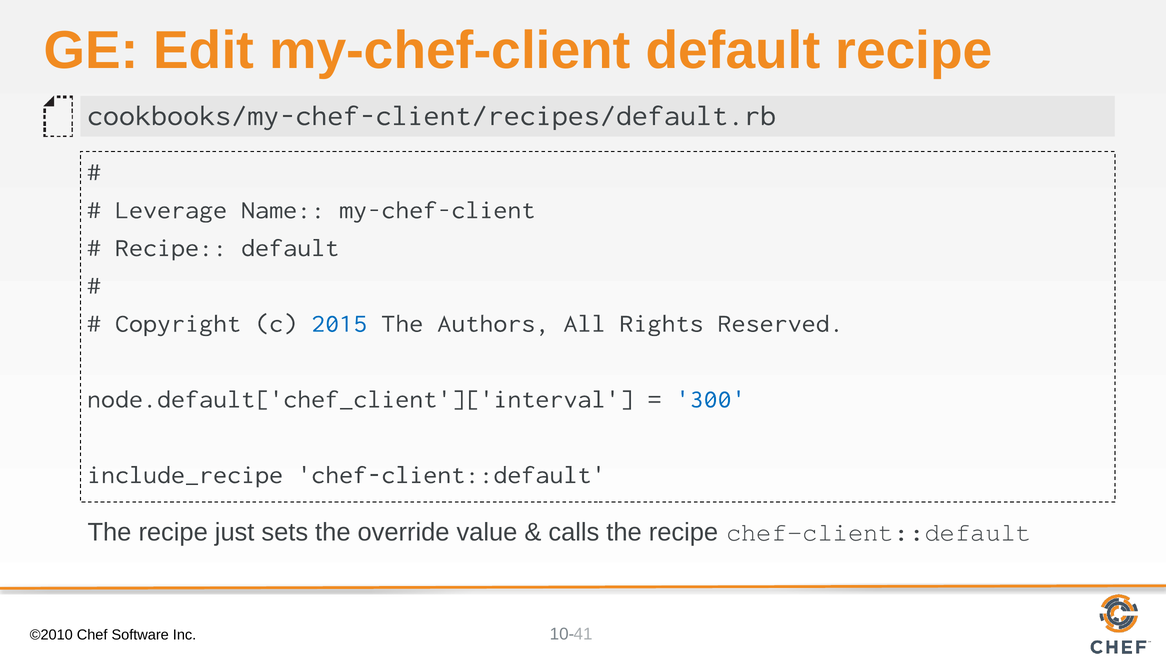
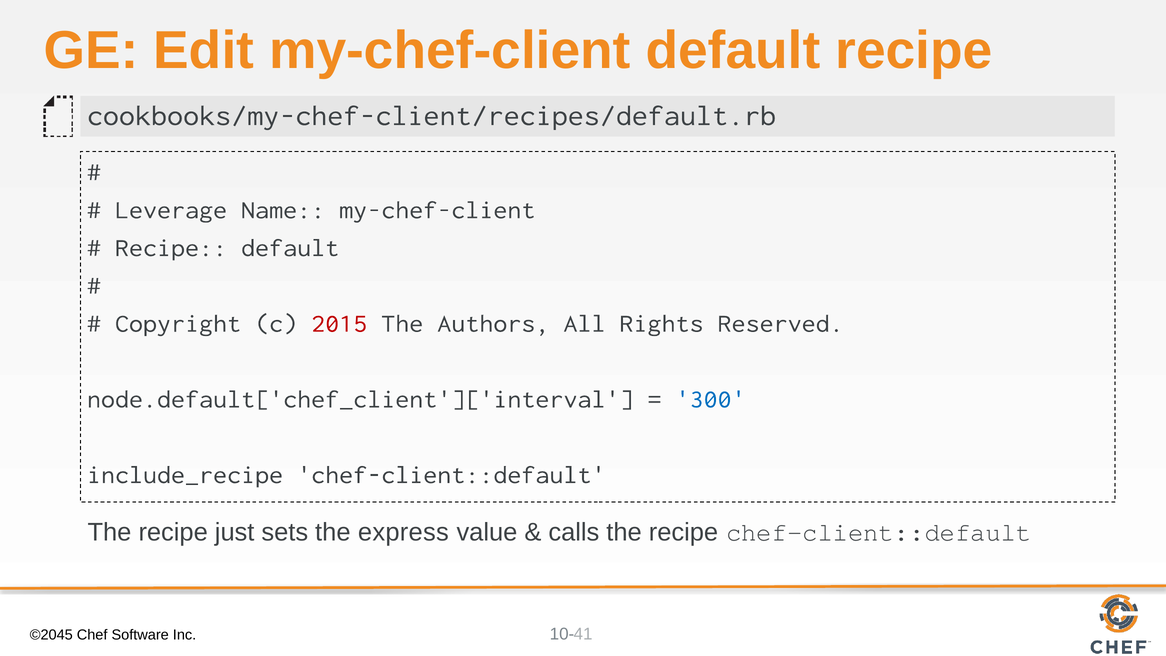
2015 colour: blue -> red
override: override -> express
©2010: ©2010 -> ©2045
